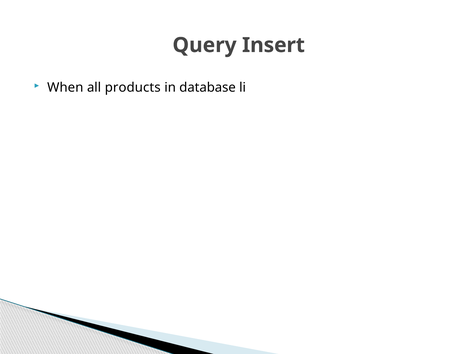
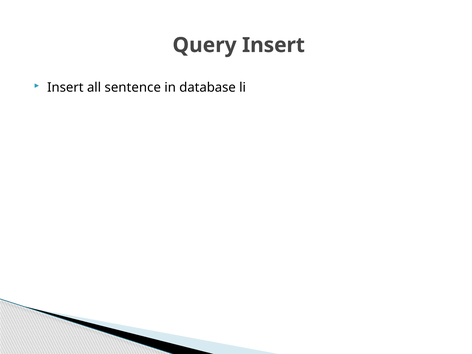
When at (65, 88): When -> Insert
products: products -> sentence
